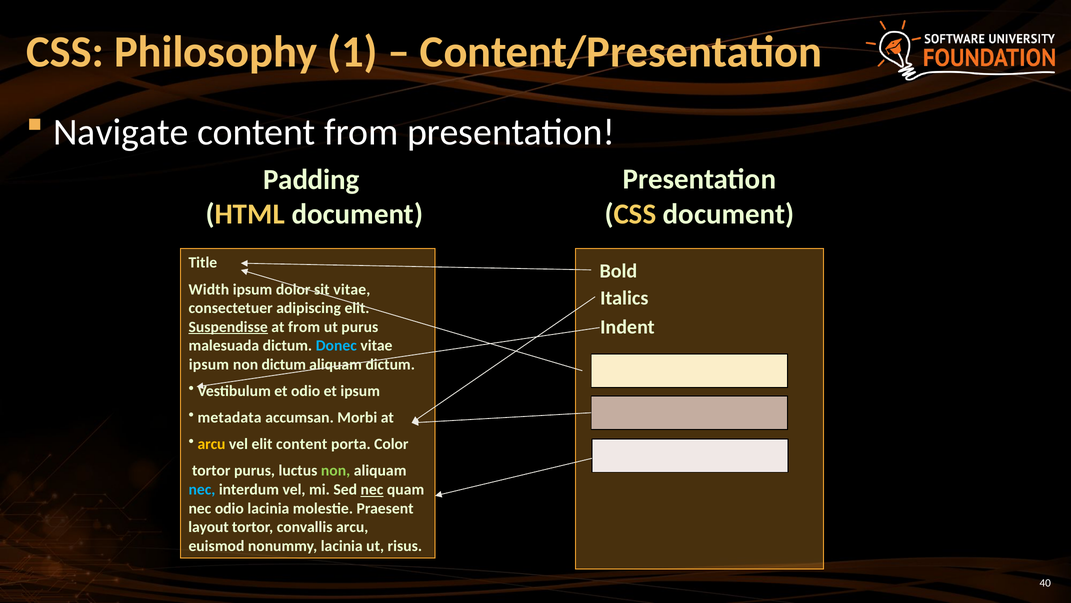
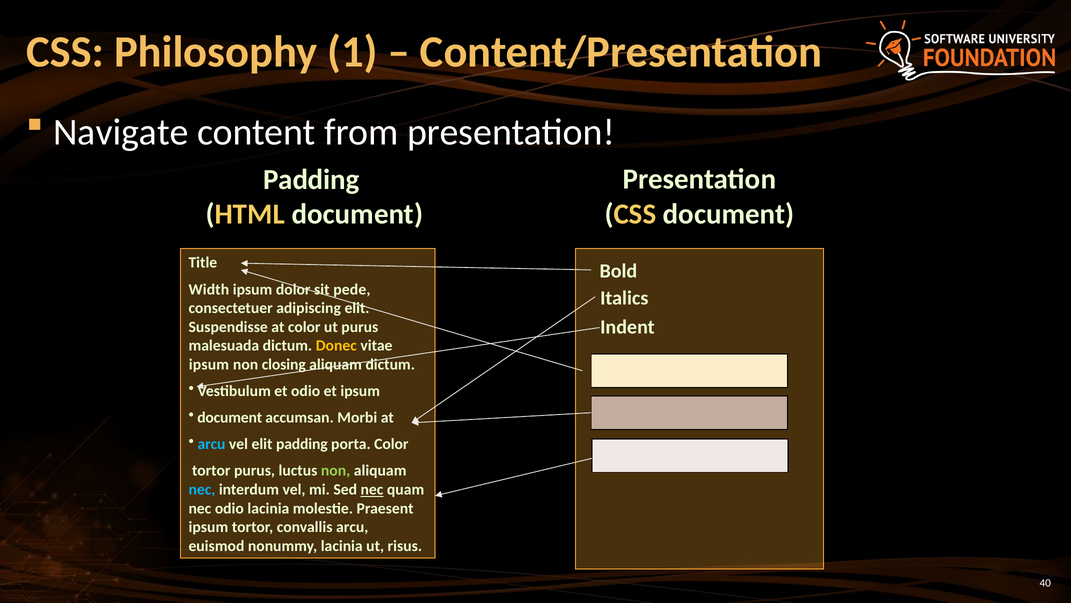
sit vitae: vitae -> pede
Suspendisse underline: present -> none
at from: from -> color
Donec colour: light blue -> yellow
non dictum: dictum -> closing
metadata at (230, 417): metadata -> document
arcu at (211, 444) colour: yellow -> light blue
elit content: content -> padding
layout at (209, 527): layout -> ipsum
